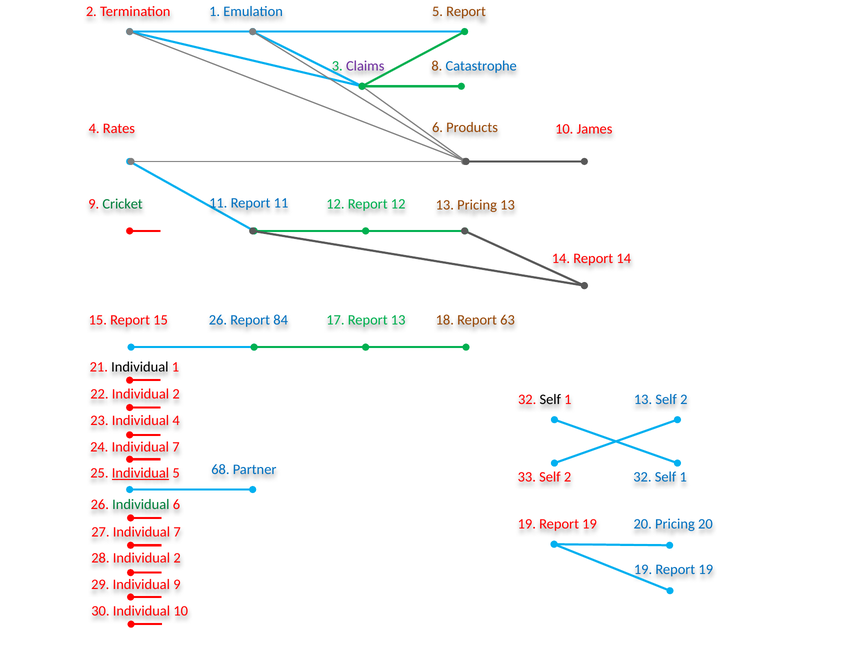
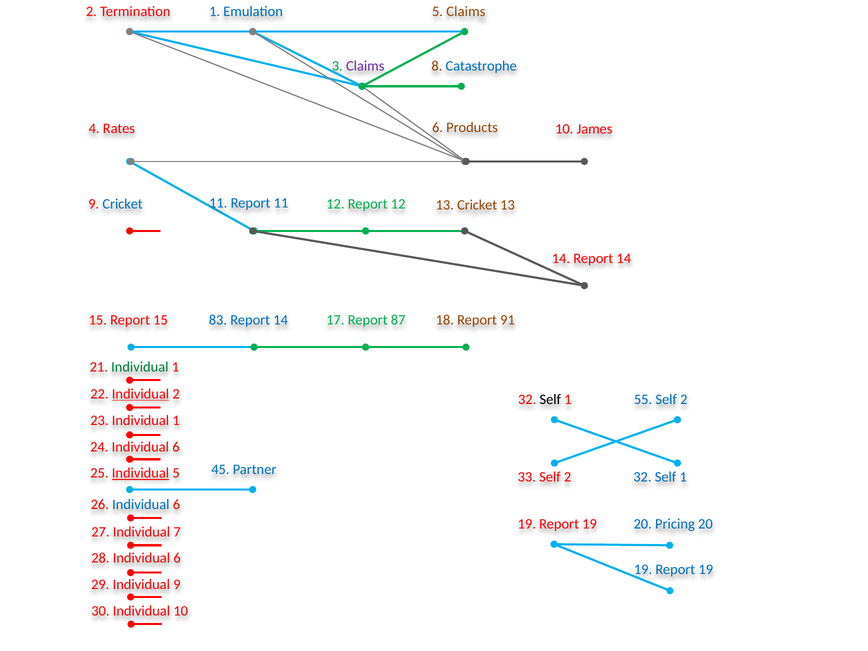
5 Report: Report -> Claims
Cricket at (123, 204) colour: green -> blue
Pricing at (477, 205): Pricing -> Cricket
15 26: 26 -> 83
84 at (281, 320): 84 -> 14
Report 13: 13 -> 87
63: 63 -> 91
Individual at (140, 367) colour: black -> green
Individual at (140, 394) underline: none -> present
1 13: 13 -> 55
23 Individual 4: 4 -> 1
24 Individual 7: 7 -> 6
68: 68 -> 45
Individual at (141, 505) colour: green -> blue
28 Individual 2: 2 -> 6
